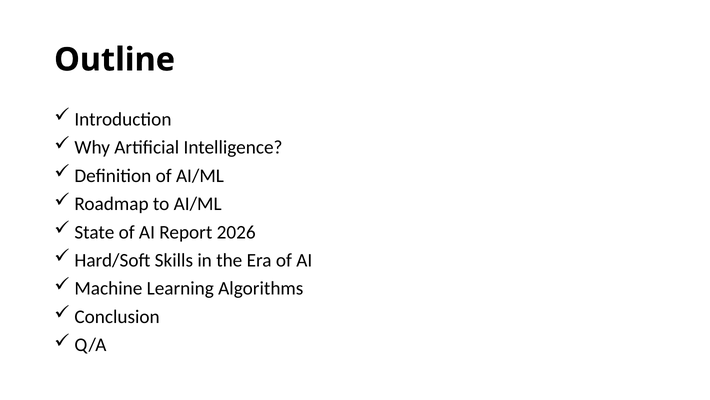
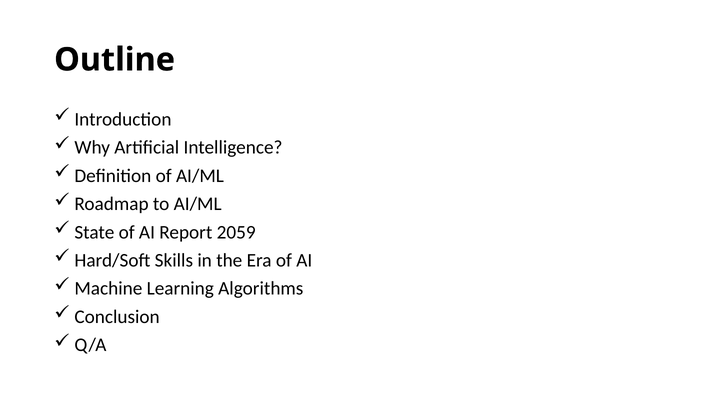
2026: 2026 -> 2059
